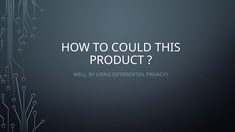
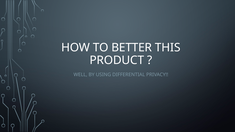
COULD: COULD -> BETTER
